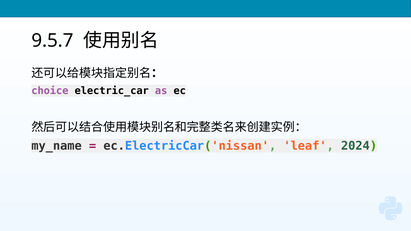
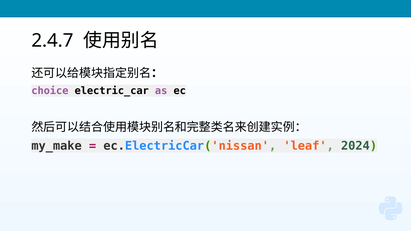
9.5.7: 9.5.7 -> 2.4.7
my_name: my_name -> my_make
